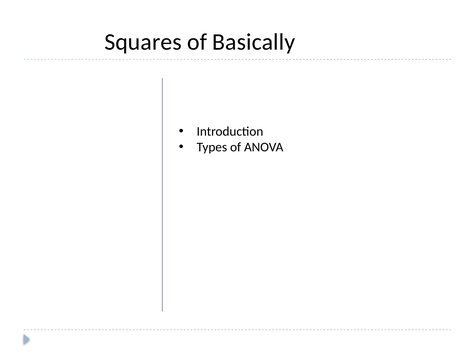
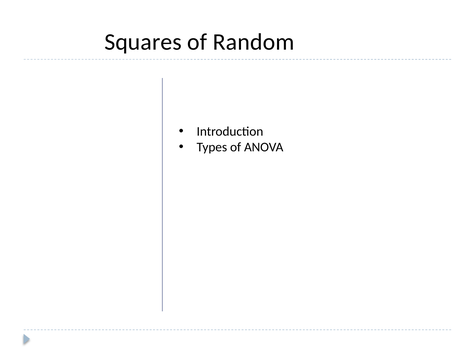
Basically: Basically -> Random
